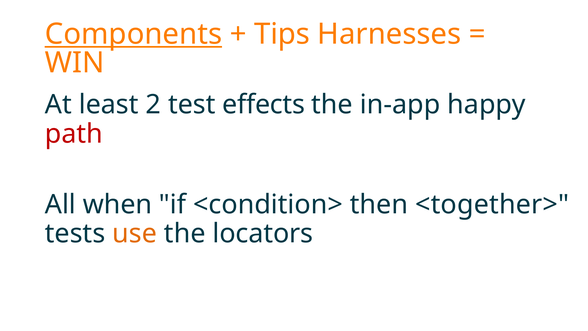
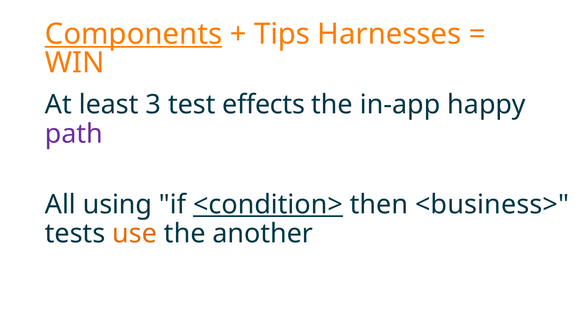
2: 2 -> 3
path colour: red -> purple
when: when -> using
<condition> underline: none -> present
<together>: <together> -> <business>
locators: locators -> another
